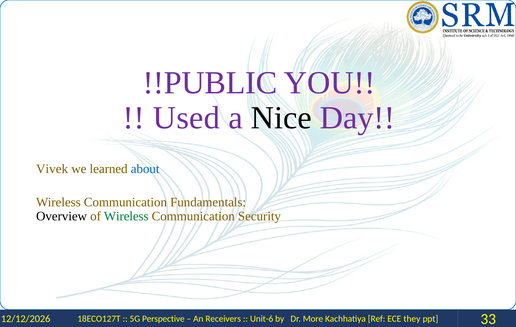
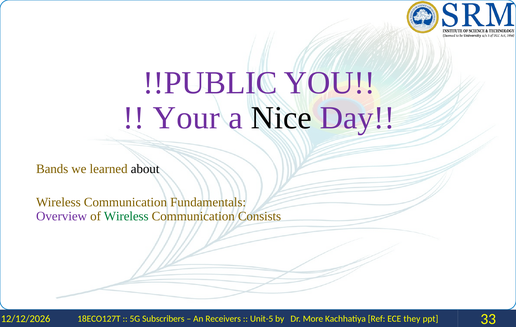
Used: Used -> Your
Vivek: Vivek -> Bands
about colour: blue -> black
Overview colour: black -> purple
Security: Security -> Consists
Perspective: Perspective -> Subscribers
Unit-6: Unit-6 -> Unit-5
